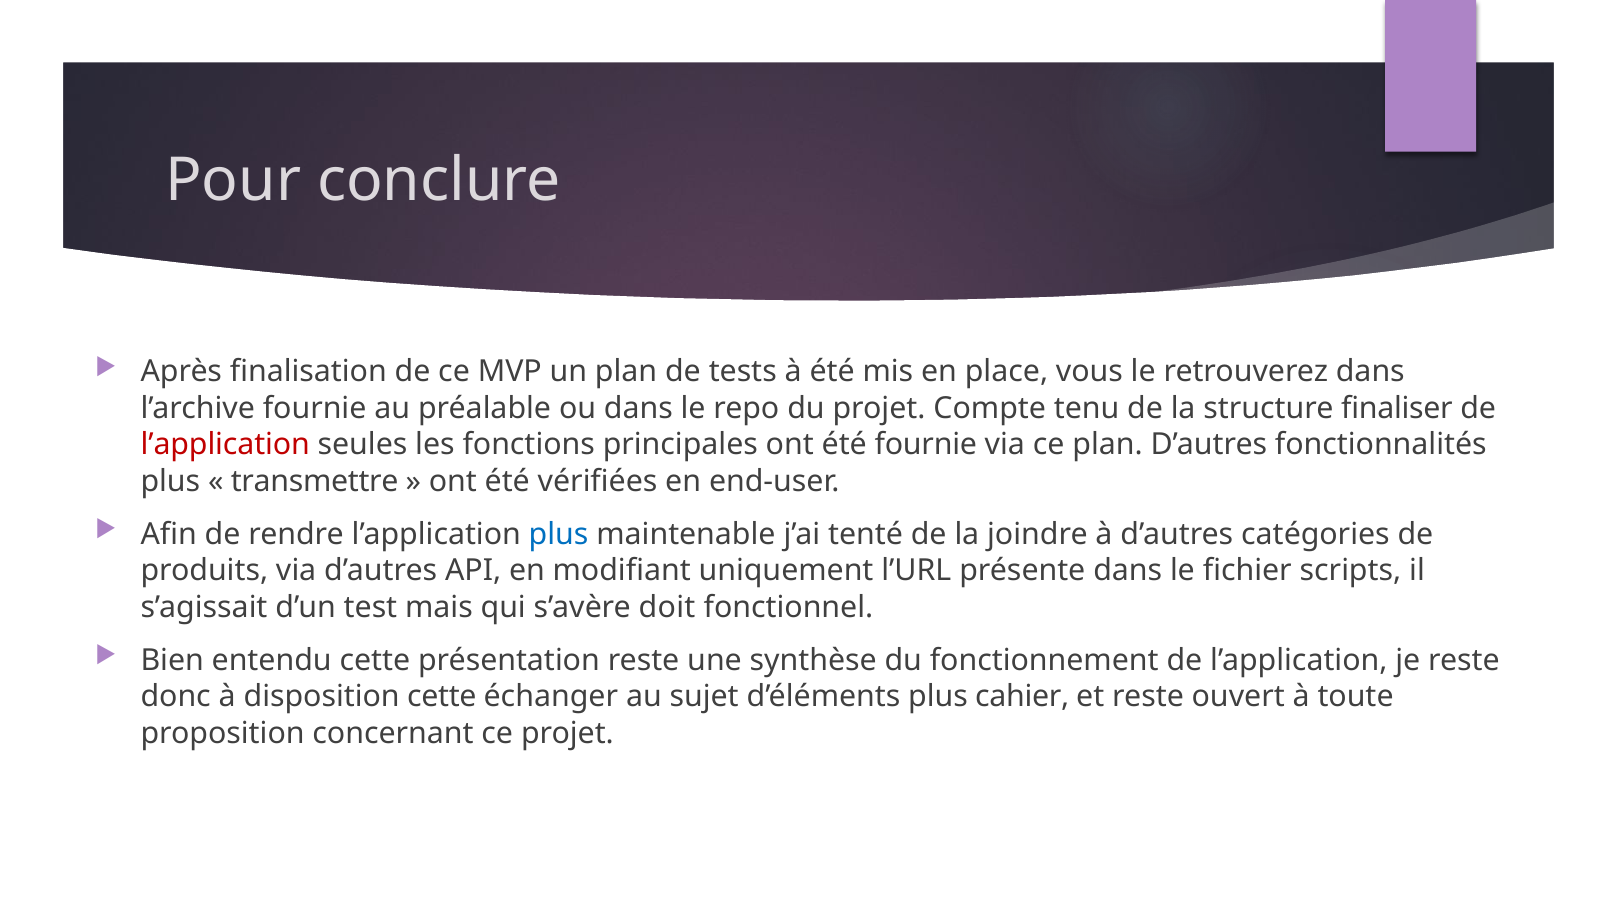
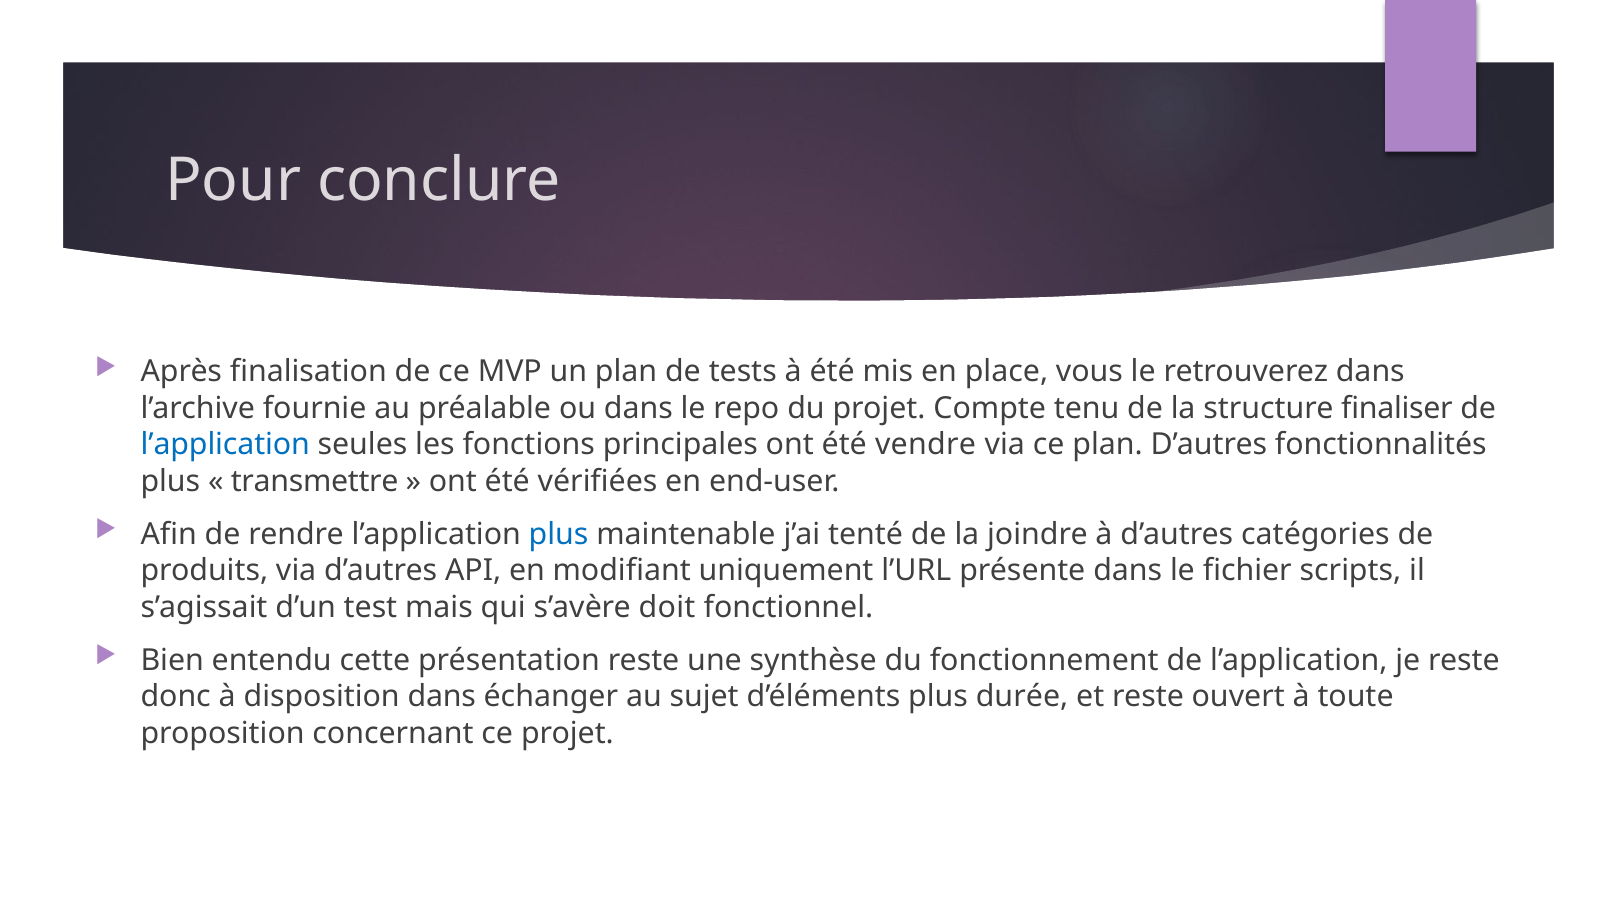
l’application at (225, 445) colour: red -> blue
été fournie: fournie -> vendre
disposition cette: cette -> dans
cahier: cahier -> durée
